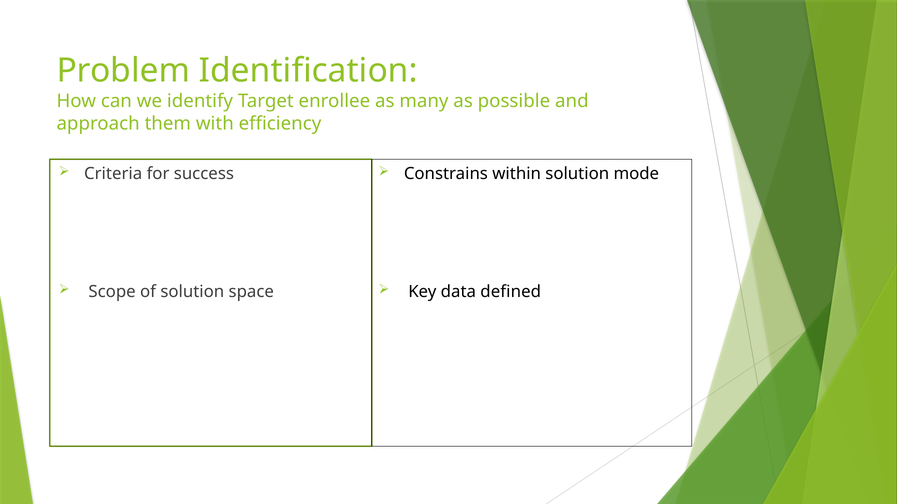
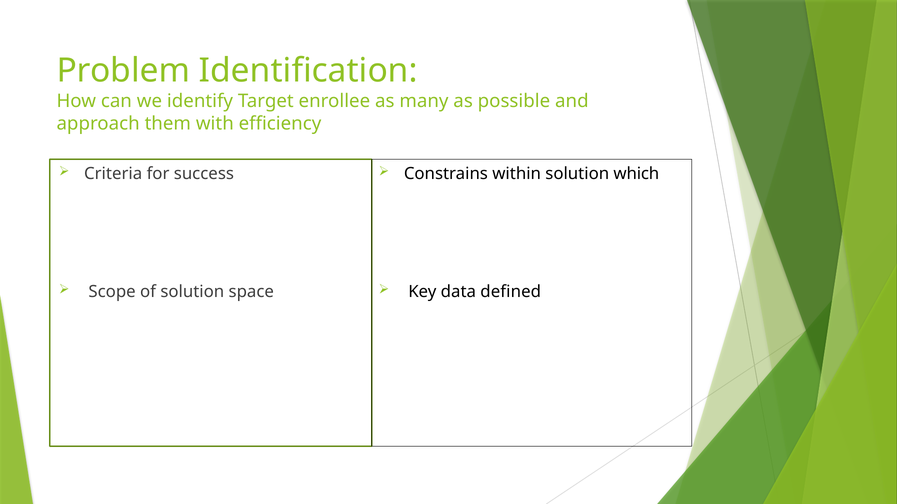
mode: mode -> which
